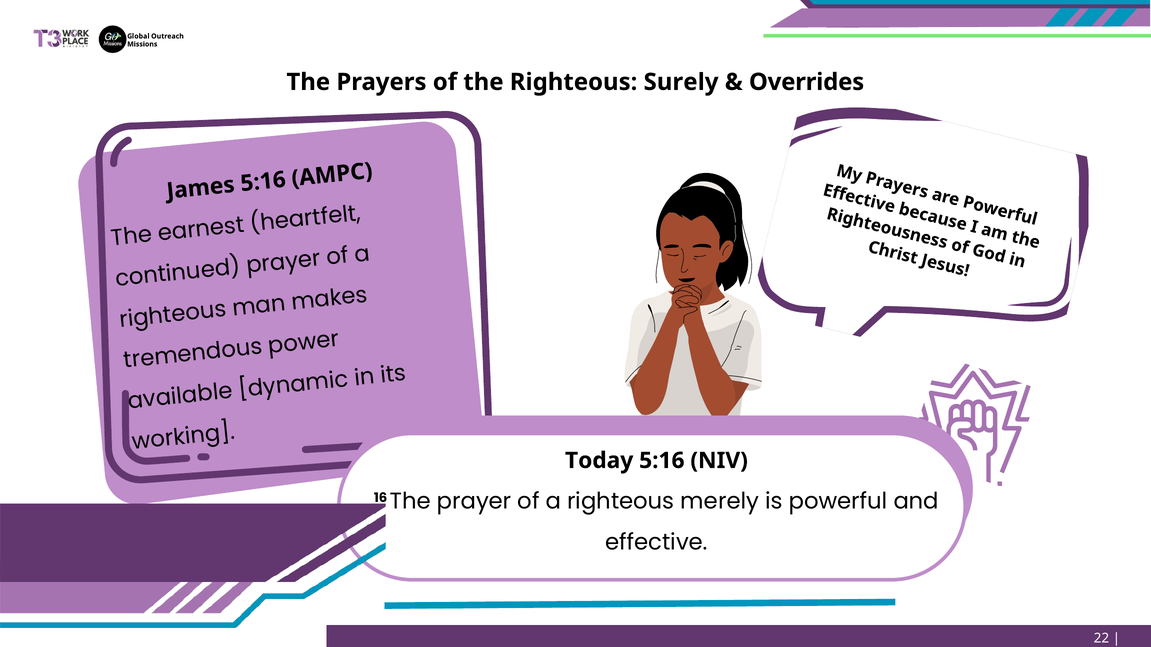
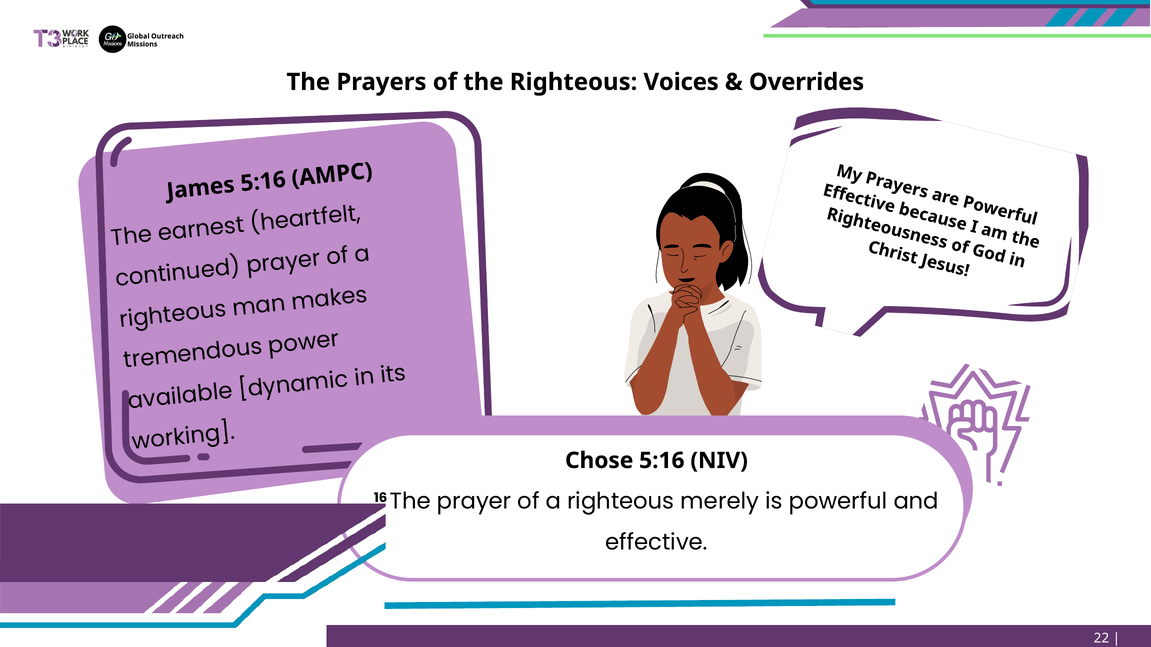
Surely: Surely -> Voices
Today: Today -> Chose
